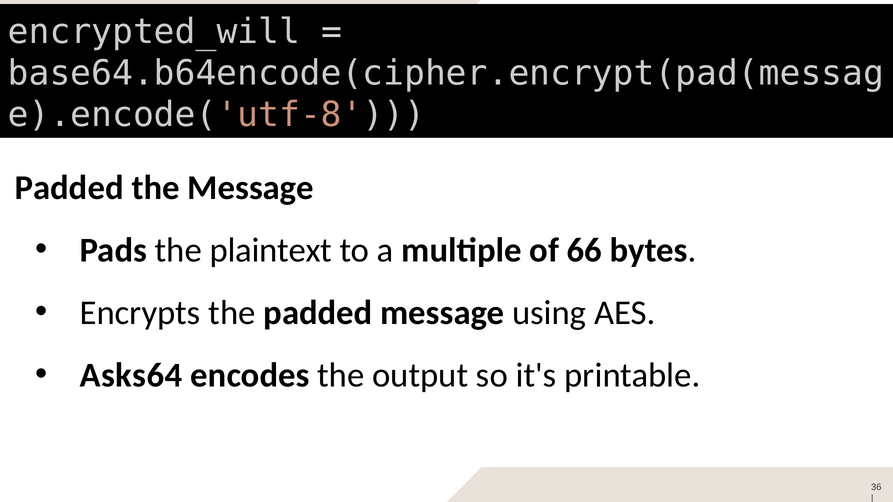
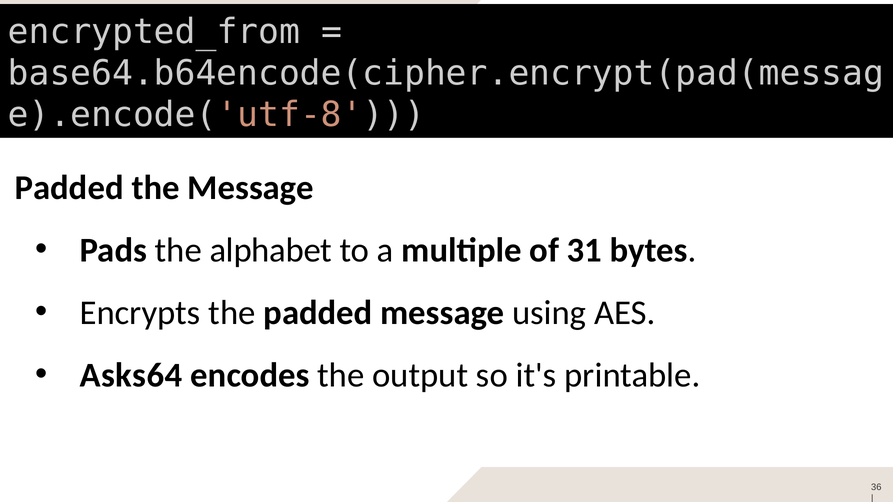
encrypted_will: encrypted_will -> encrypted_from
plaintext: plaintext -> alphabet
66: 66 -> 31
